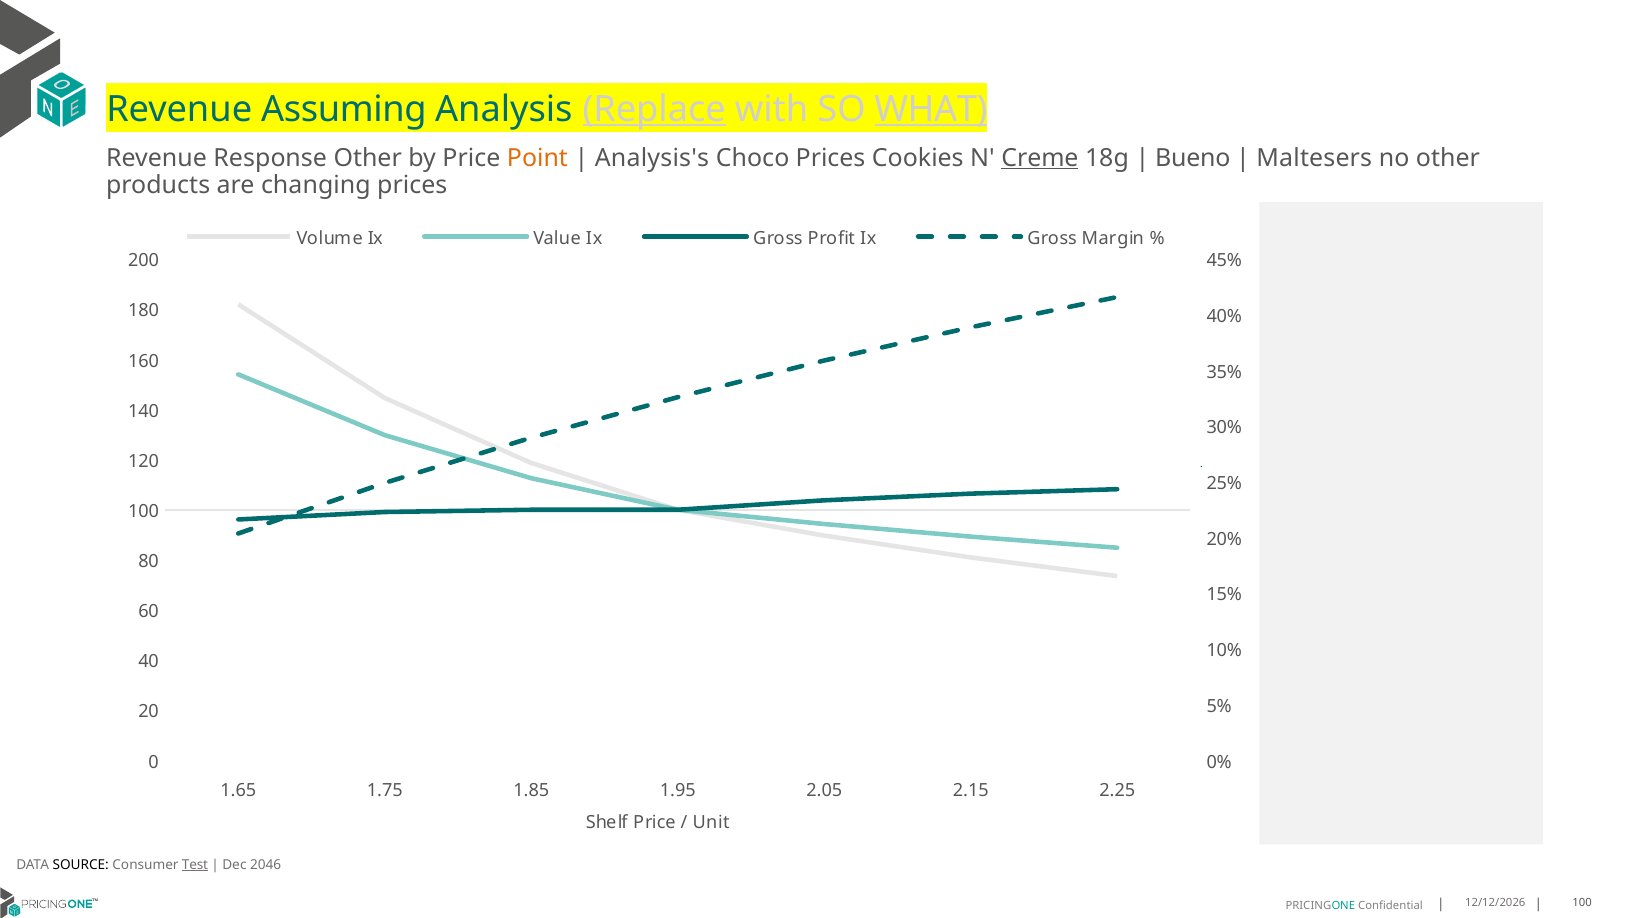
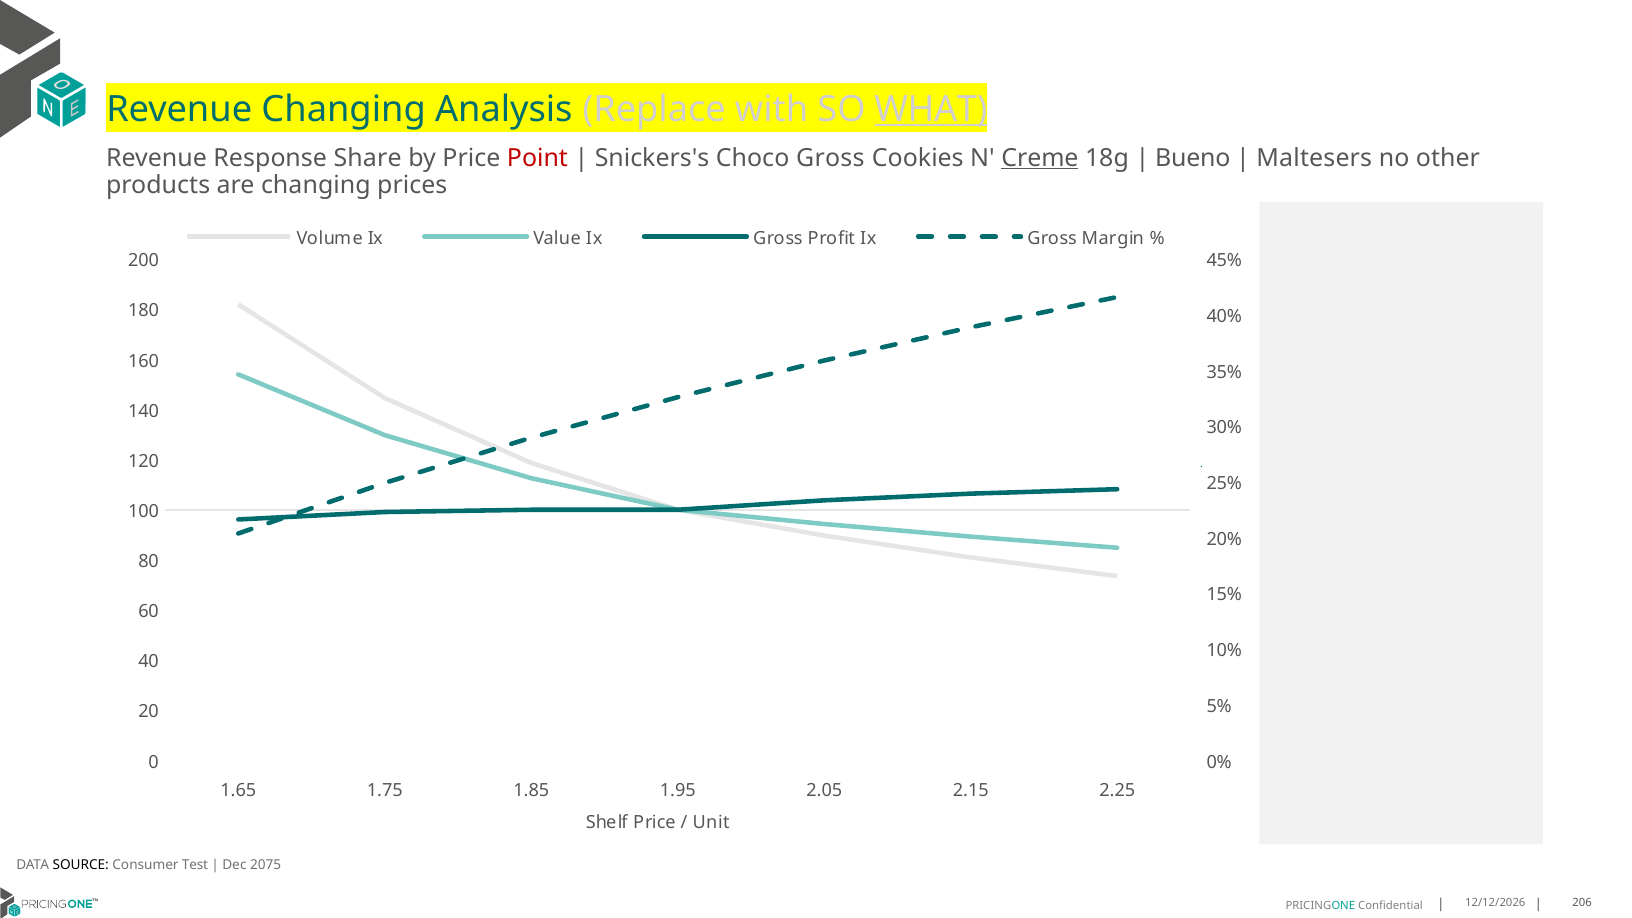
Revenue Assuming: Assuming -> Changing
Replace underline: present -> none
Response Other: Other -> Share
Point colour: orange -> red
Analysis's: Analysis's -> Snickers's
Choco Prices: Prices -> Gross
Test underline: present -> none
2046: 2046 -> 2075
100 at (1582, 903): 100 -> 206
